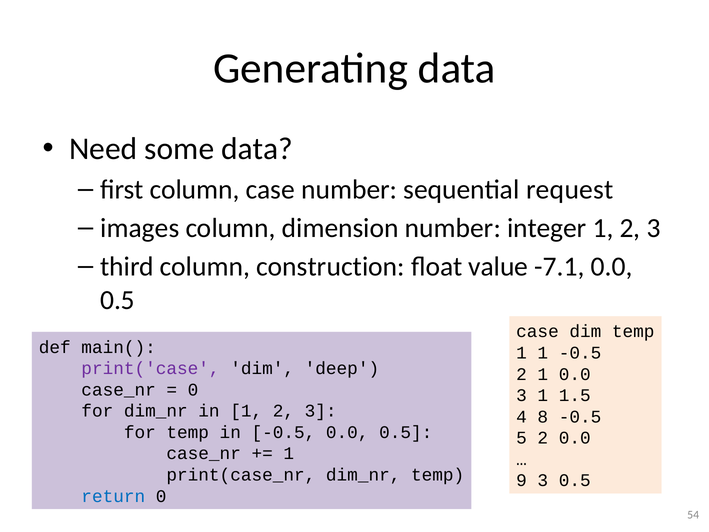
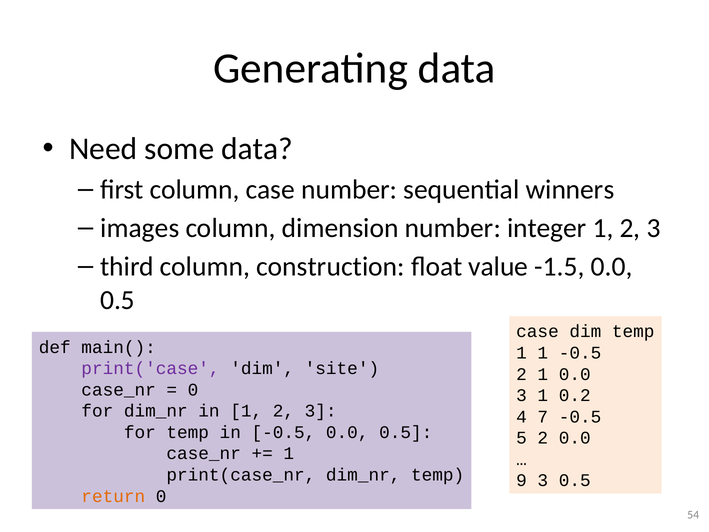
request: request -> winners
-7.1: -7.1 -> -1.5
deep: deep -> site
1.5: 1.5 -> 0.2
8: 8 -> 7
return colour: blue -> orange
